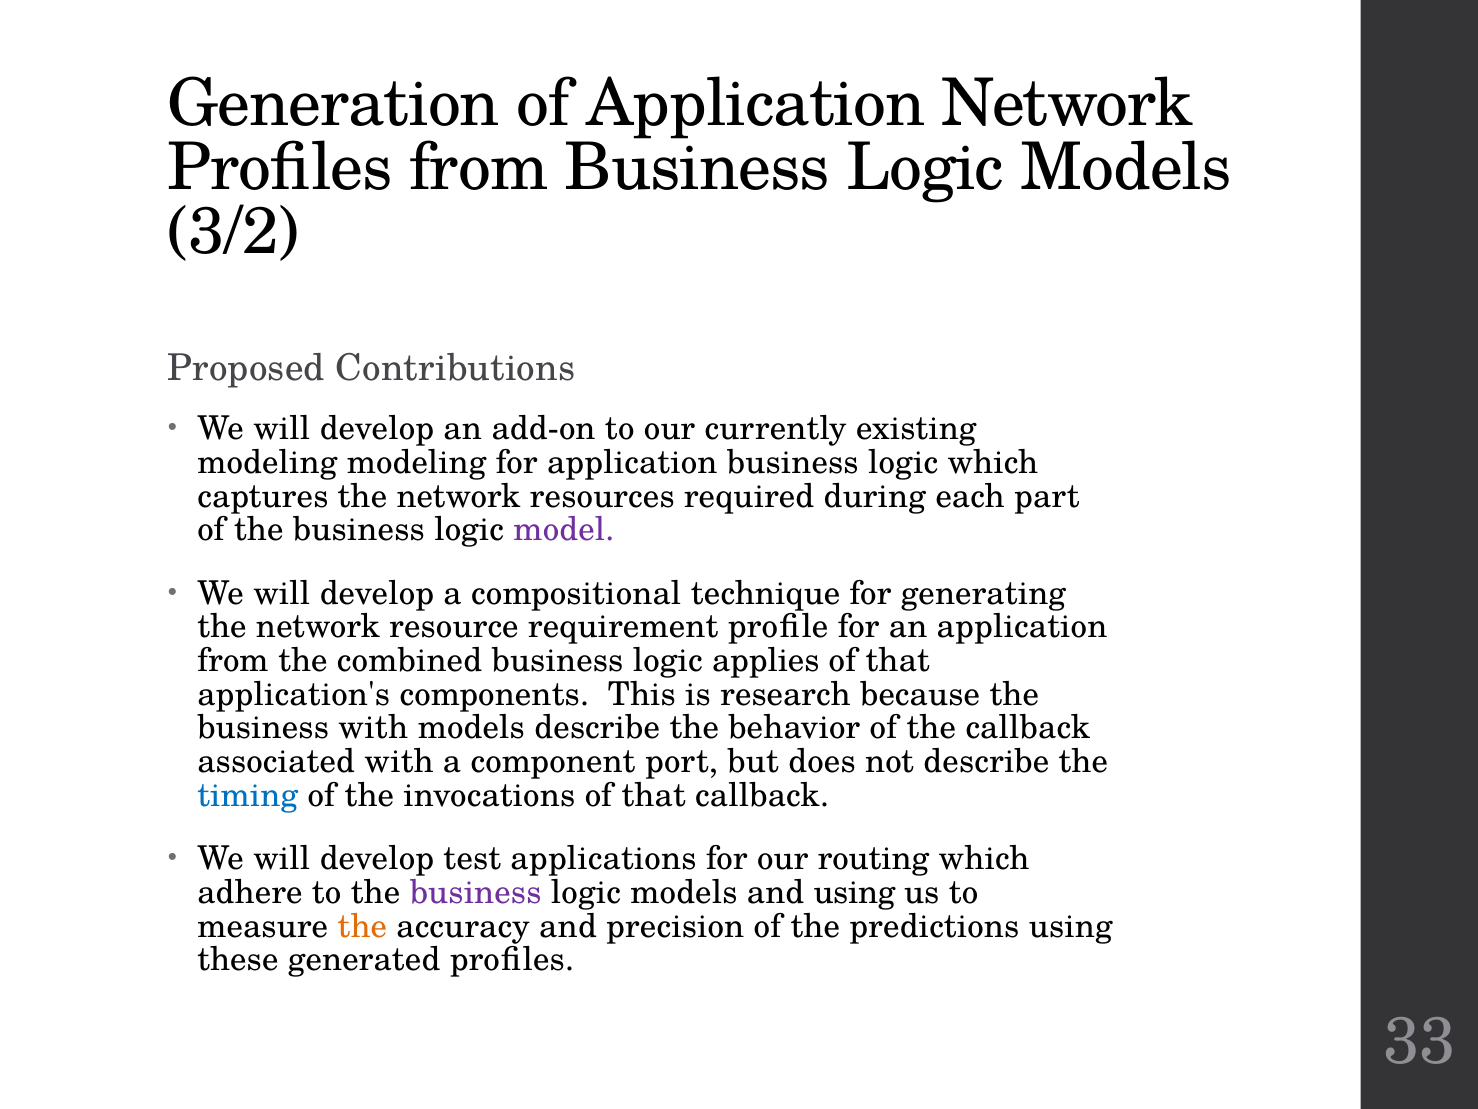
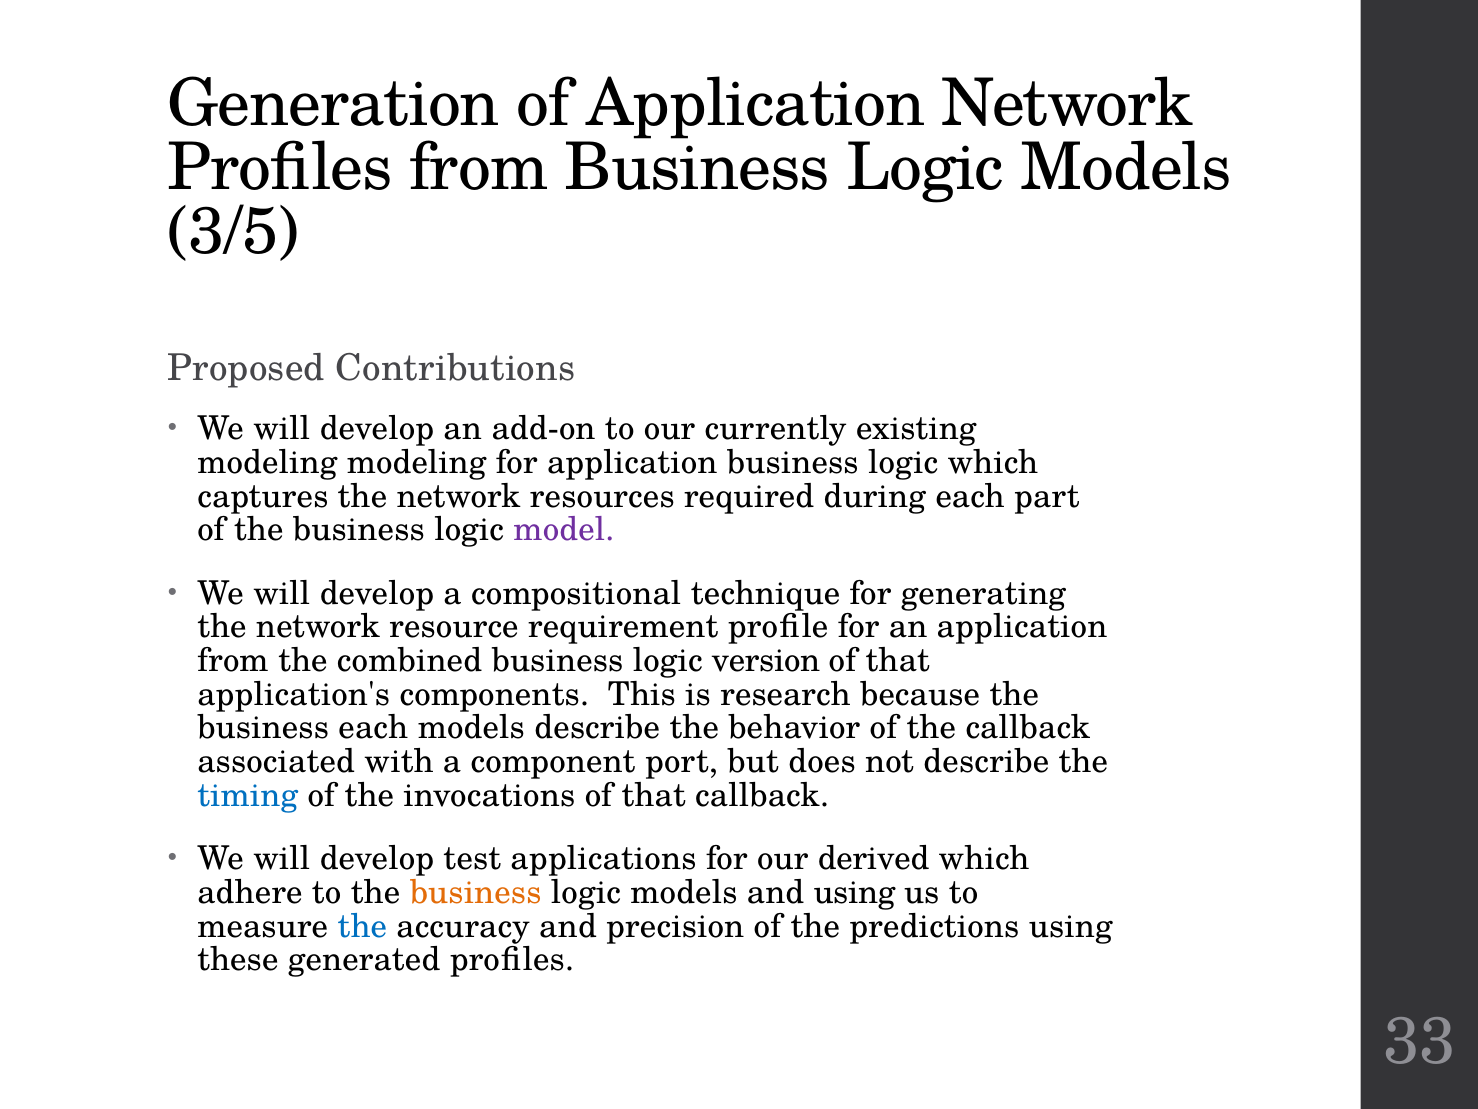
3/2: 3/2 -> 3/5
applies: applies -> version
business with: with -> each
routing: routing -> derived
business at (476, 892) colour: purple -> orange
the at (362, 926) colour: orange -> blue
